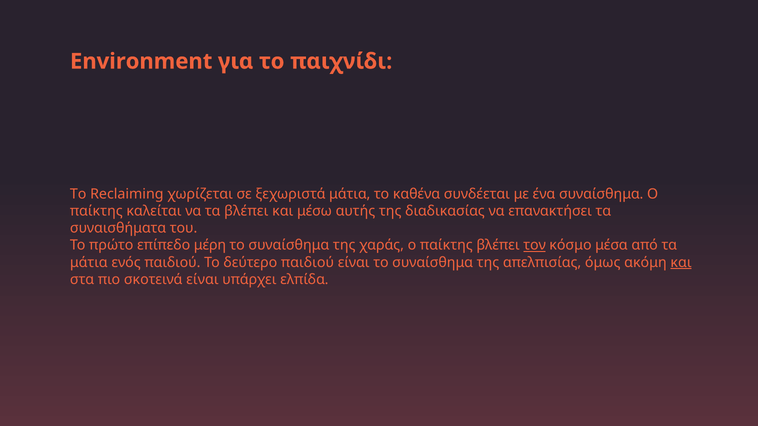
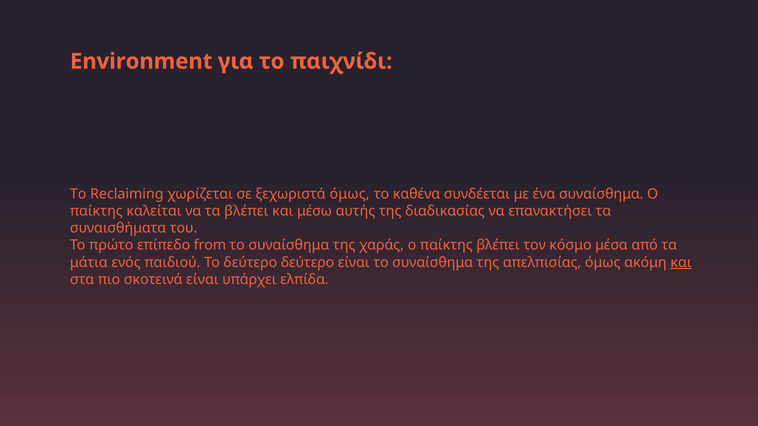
ξεχωριστά μάτια: μάτια -> όμως
μέρη: μέρη -> from
τον underline: present -> none
δεύτερο παιδιού: παιδιού -> δεύτερο
